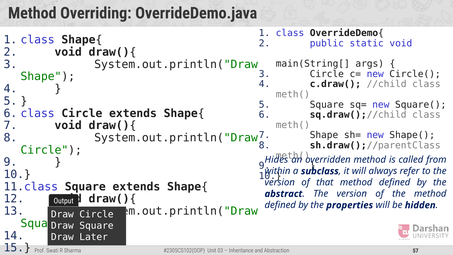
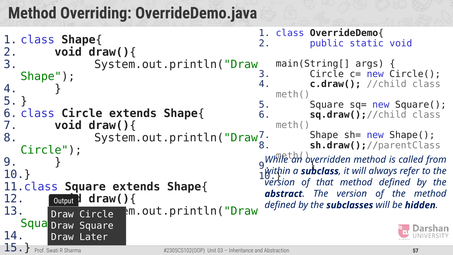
Hides: Hides -> While
properties: properties -> subclasses
